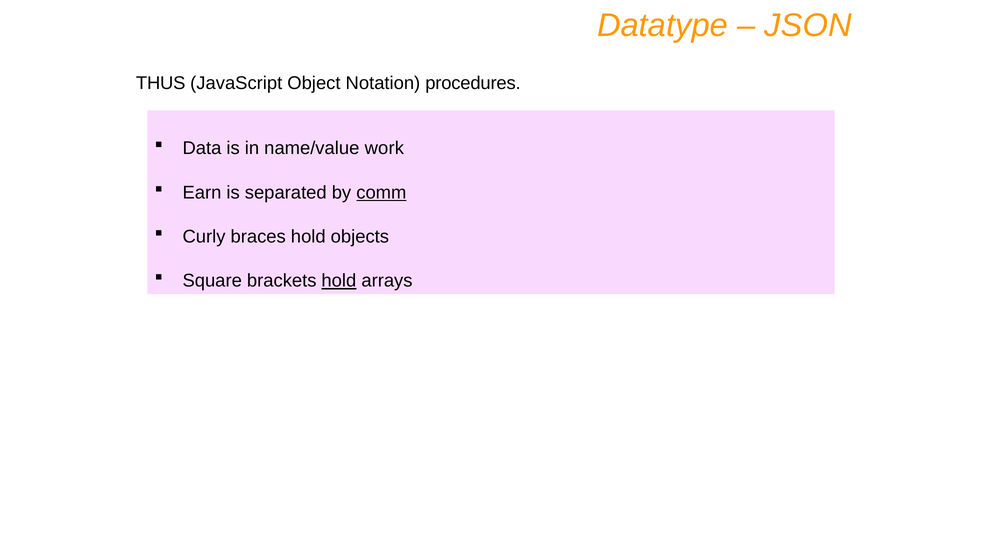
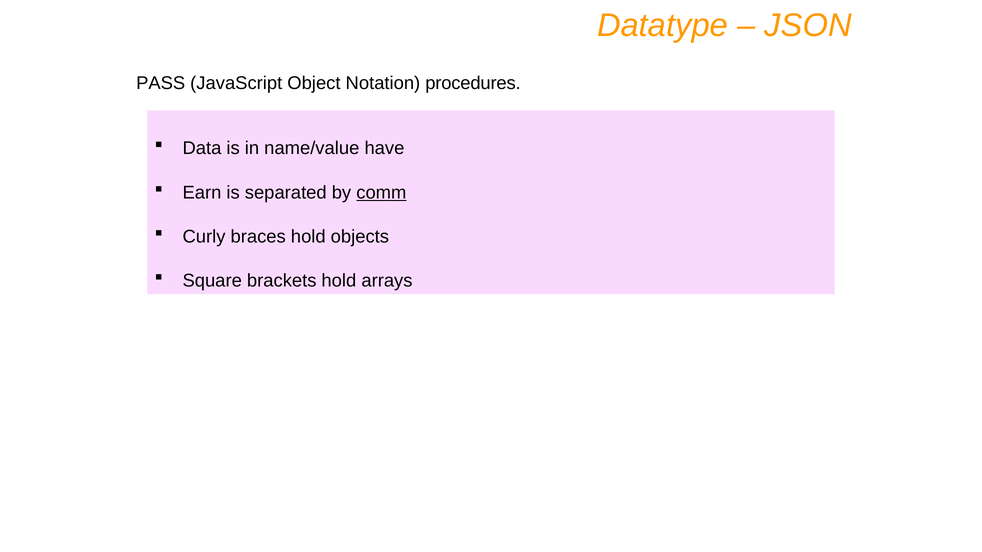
THUS: THUS -> PASS
work: work -> have
hold at (339, 281) underline: present -> none
